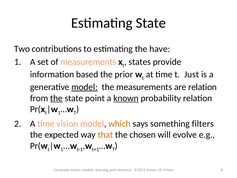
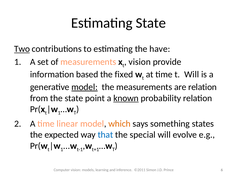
Two underline: none -> present
states at (140, 62): states -> vision
prior: prior -> fixed
t Just: Just -> Will
the at (56, 98) underline: present -> none
time vision: vision -> linear
filters: filters -> states
that colour: orange -> blue
chosen: chosen -> special
